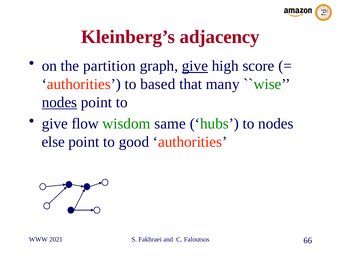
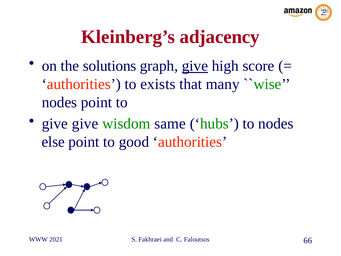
partition: partition -> solutions
based: based -> exists
nodes at (59, 102) underline: present -> none
give flow: flow -> give
